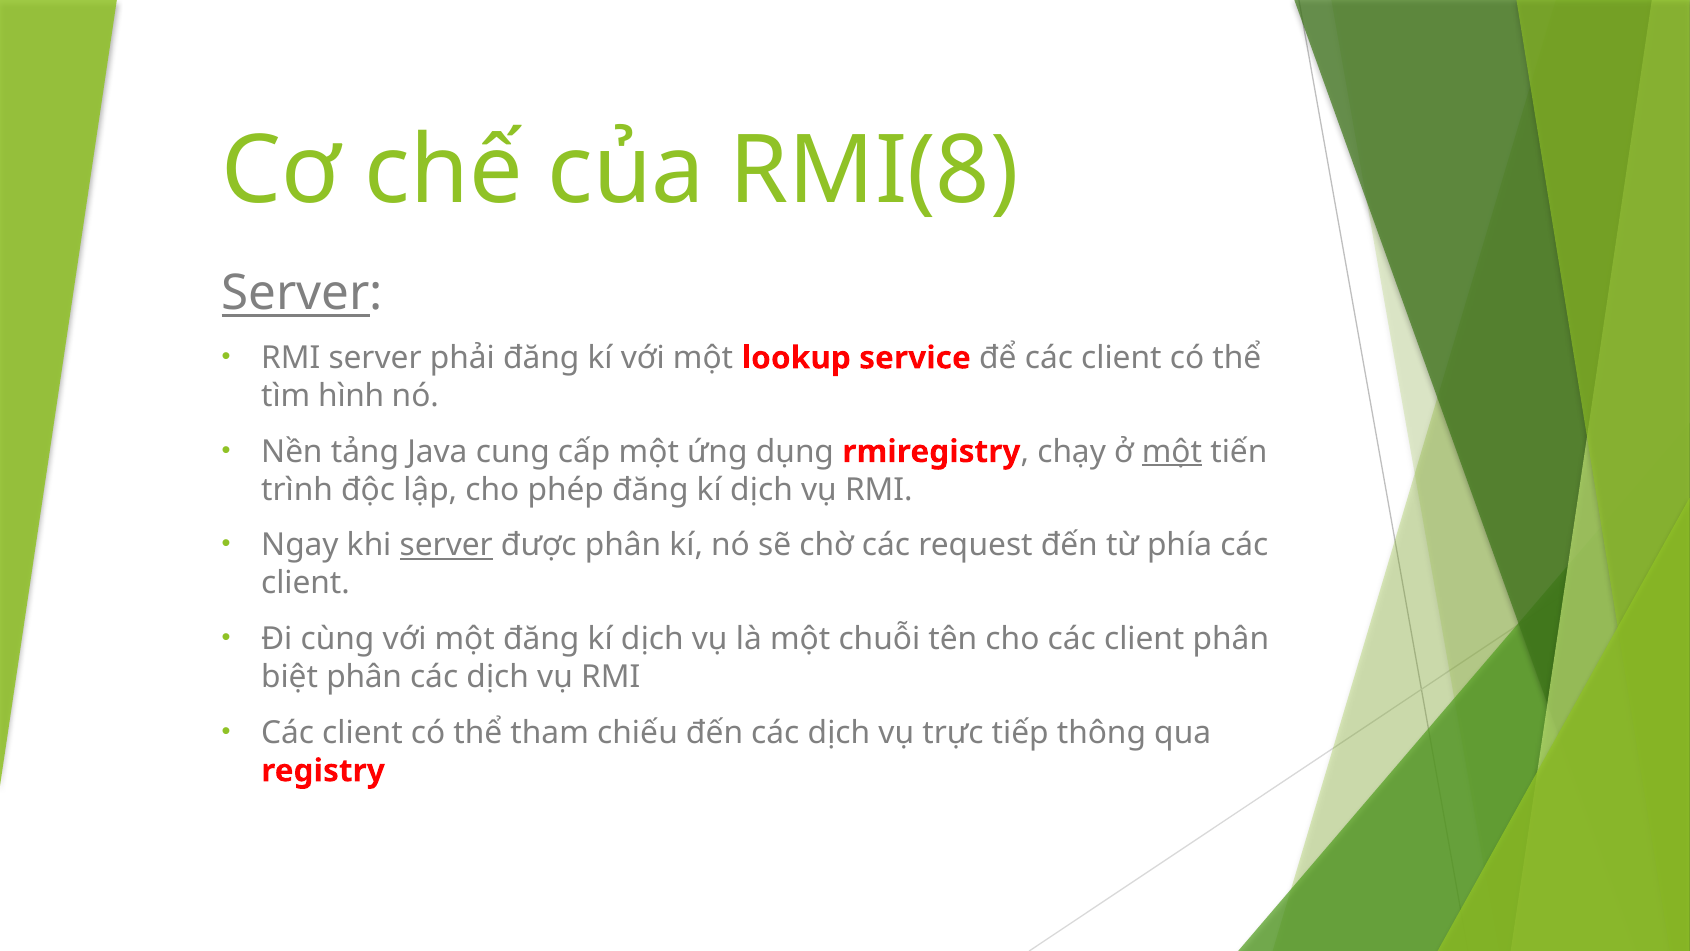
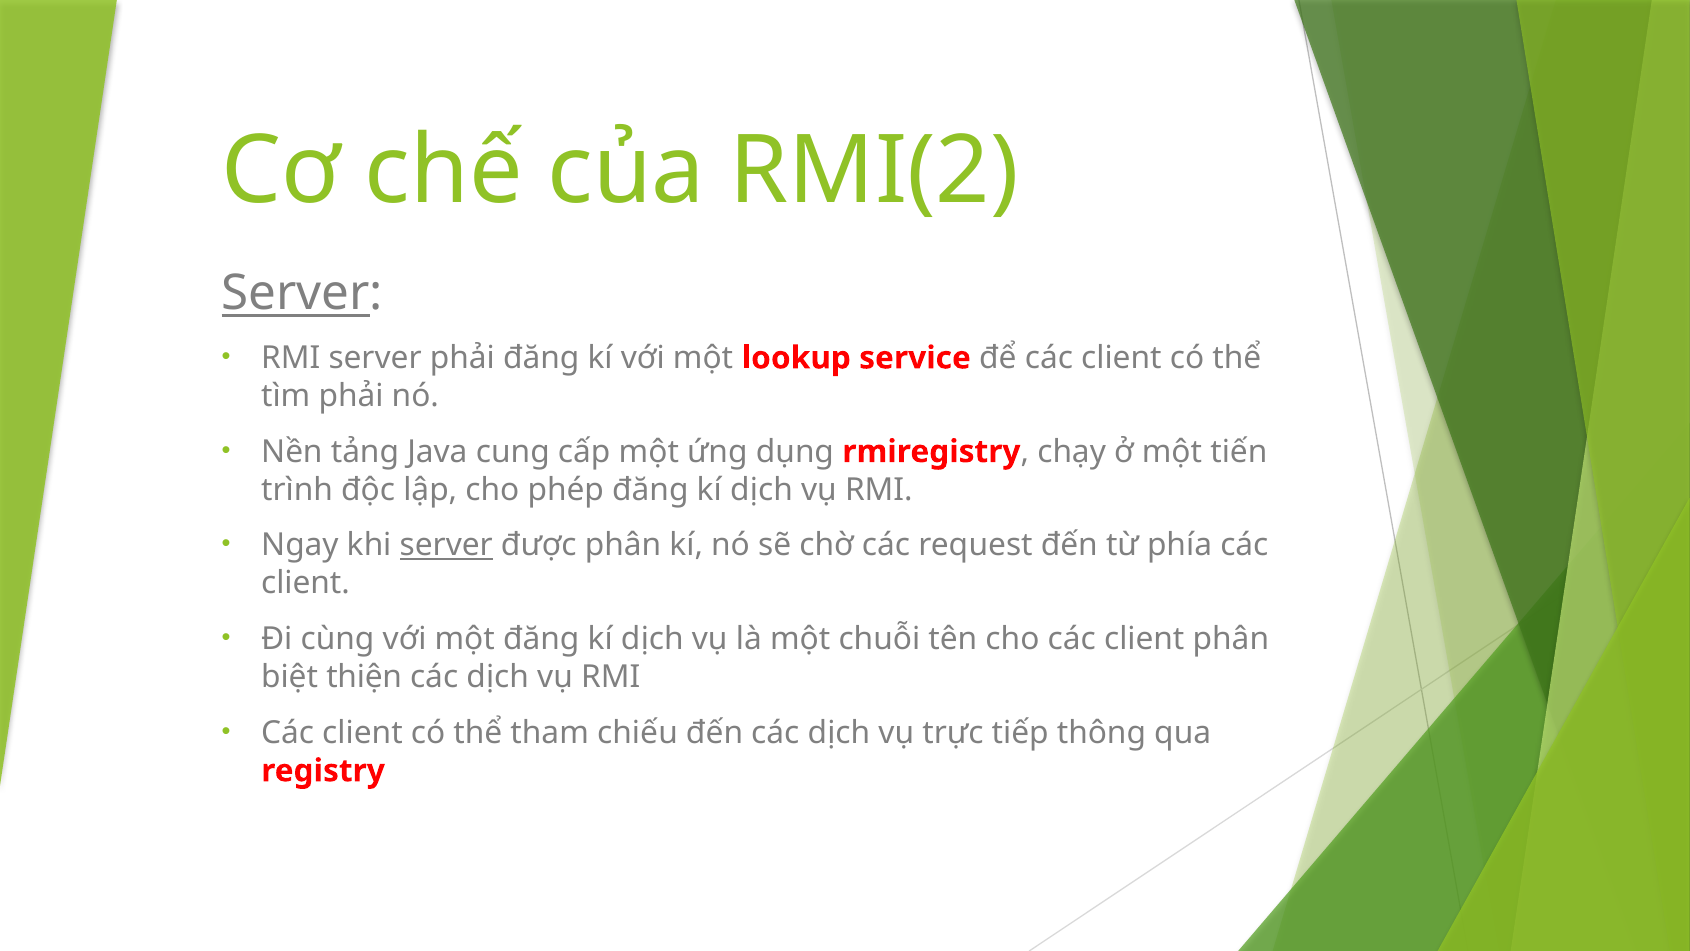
RMI(8: RMI(8 -> RMI(2
tìm hình: hình -> phải
một at (1172, 452) underline: present -> none
biệt phân: phân -> thiện
